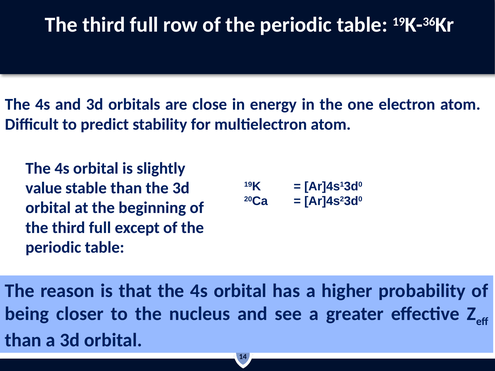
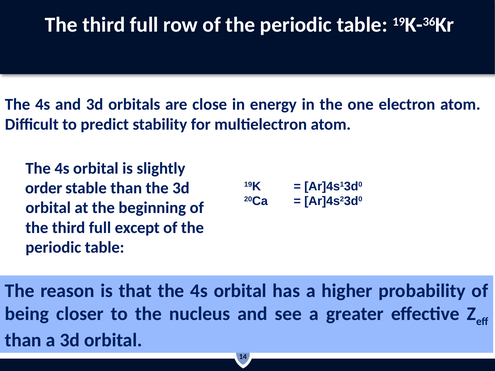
value: value -> order
